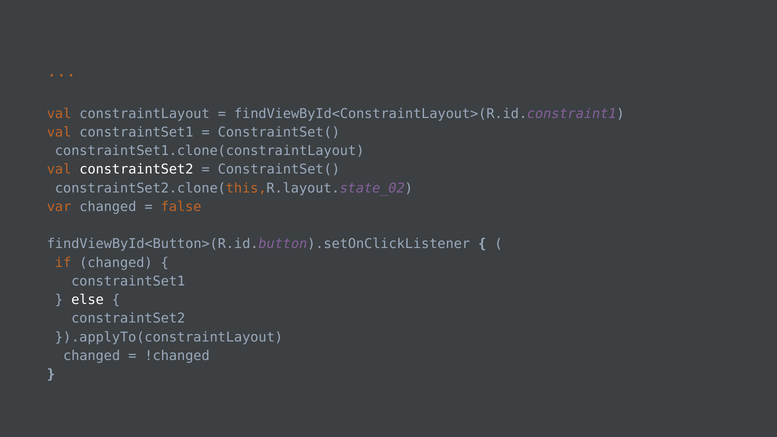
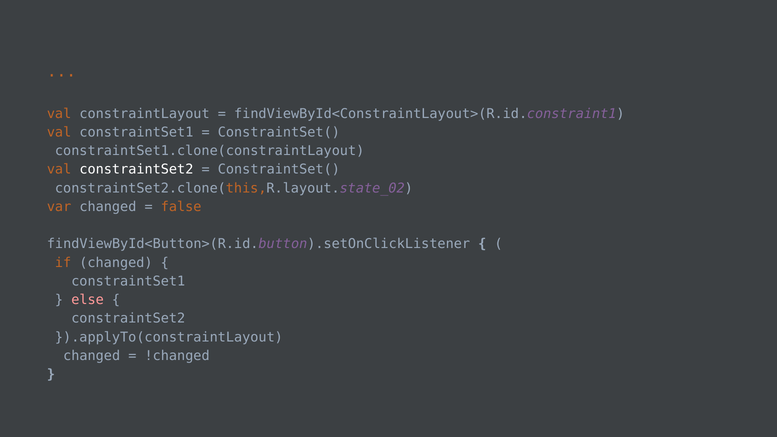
else colour: white -> pink
